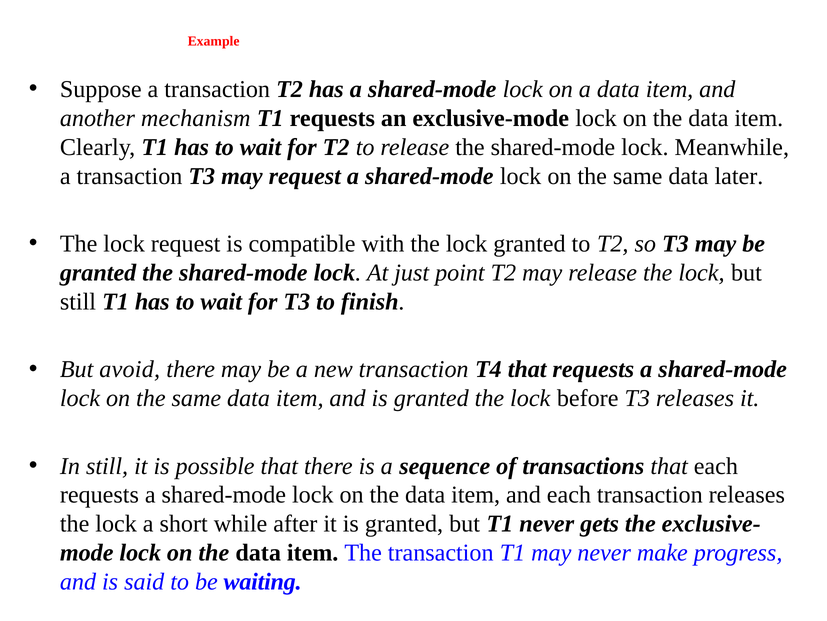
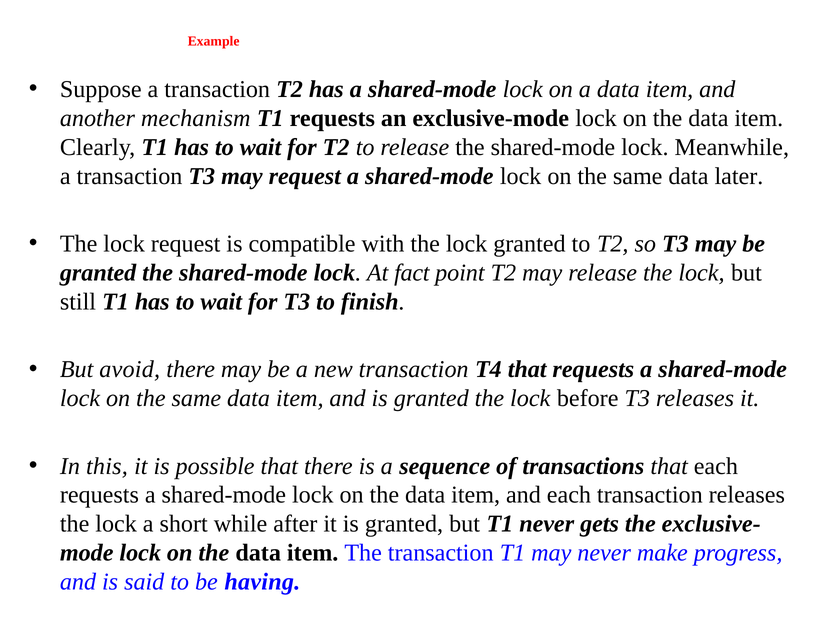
just: just -> fact
In still: still -> this
waiting: waiting -> having
